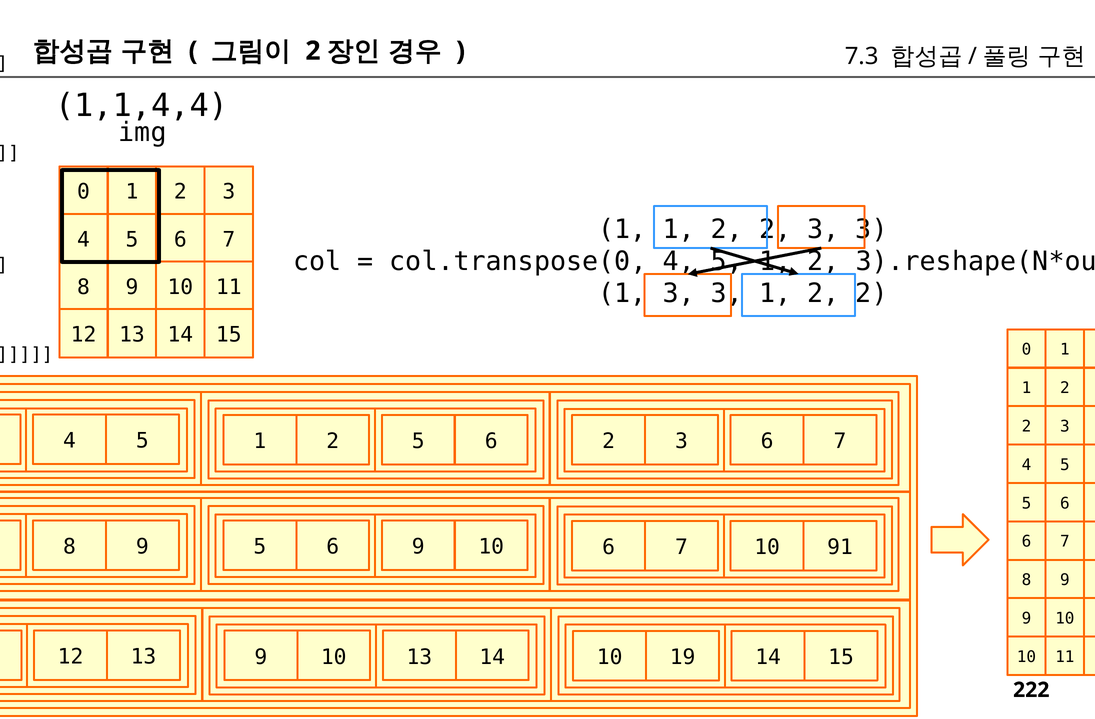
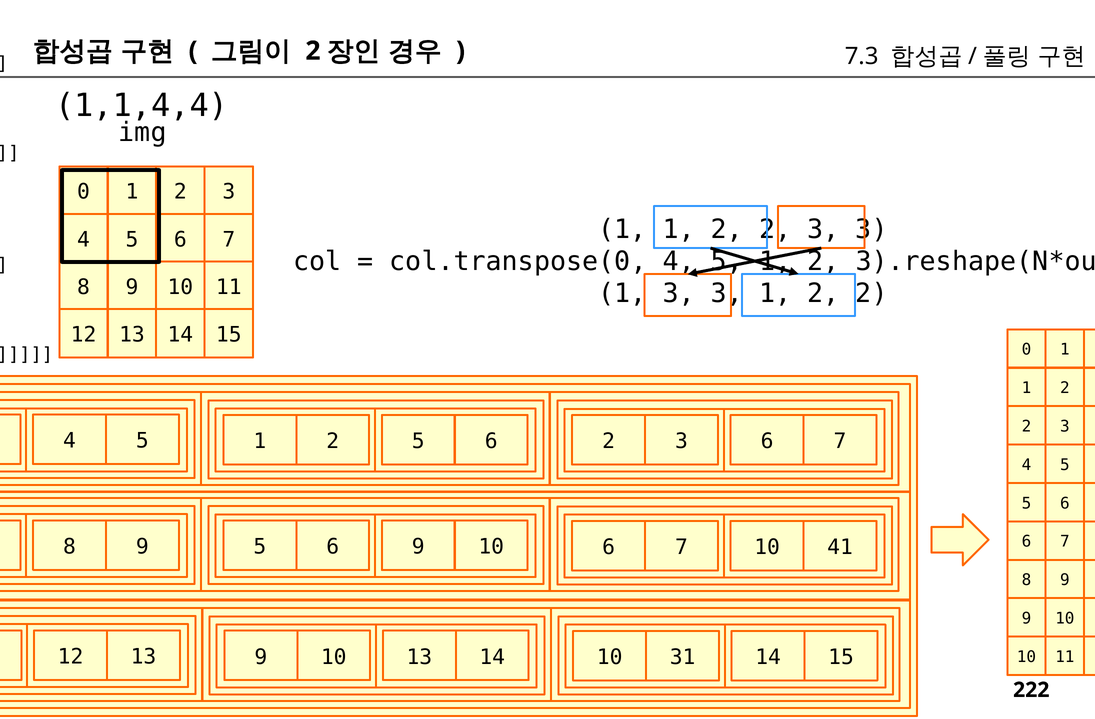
91: 91 -> 41
19: 19 -> 31
